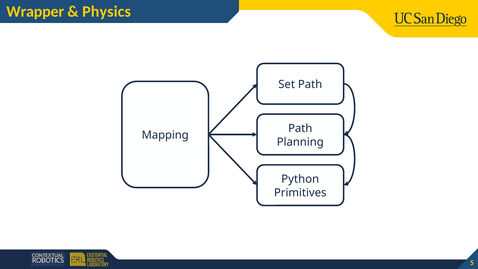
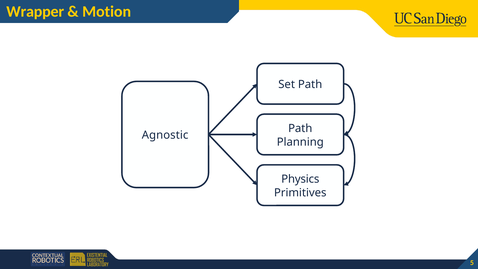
Physics: Physics -> Motion
Mapping: Mapping -> Agnostic
Python: Python -> Physics
